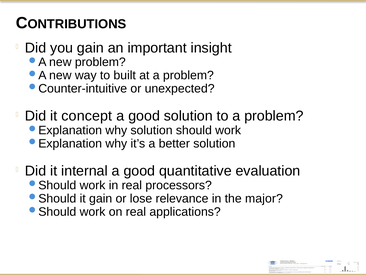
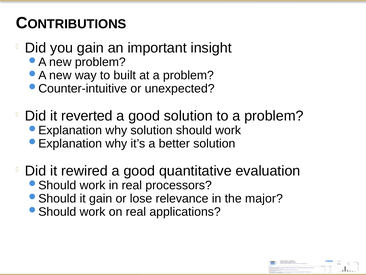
concept: concept -> reverted
internal: internal -> rewired
